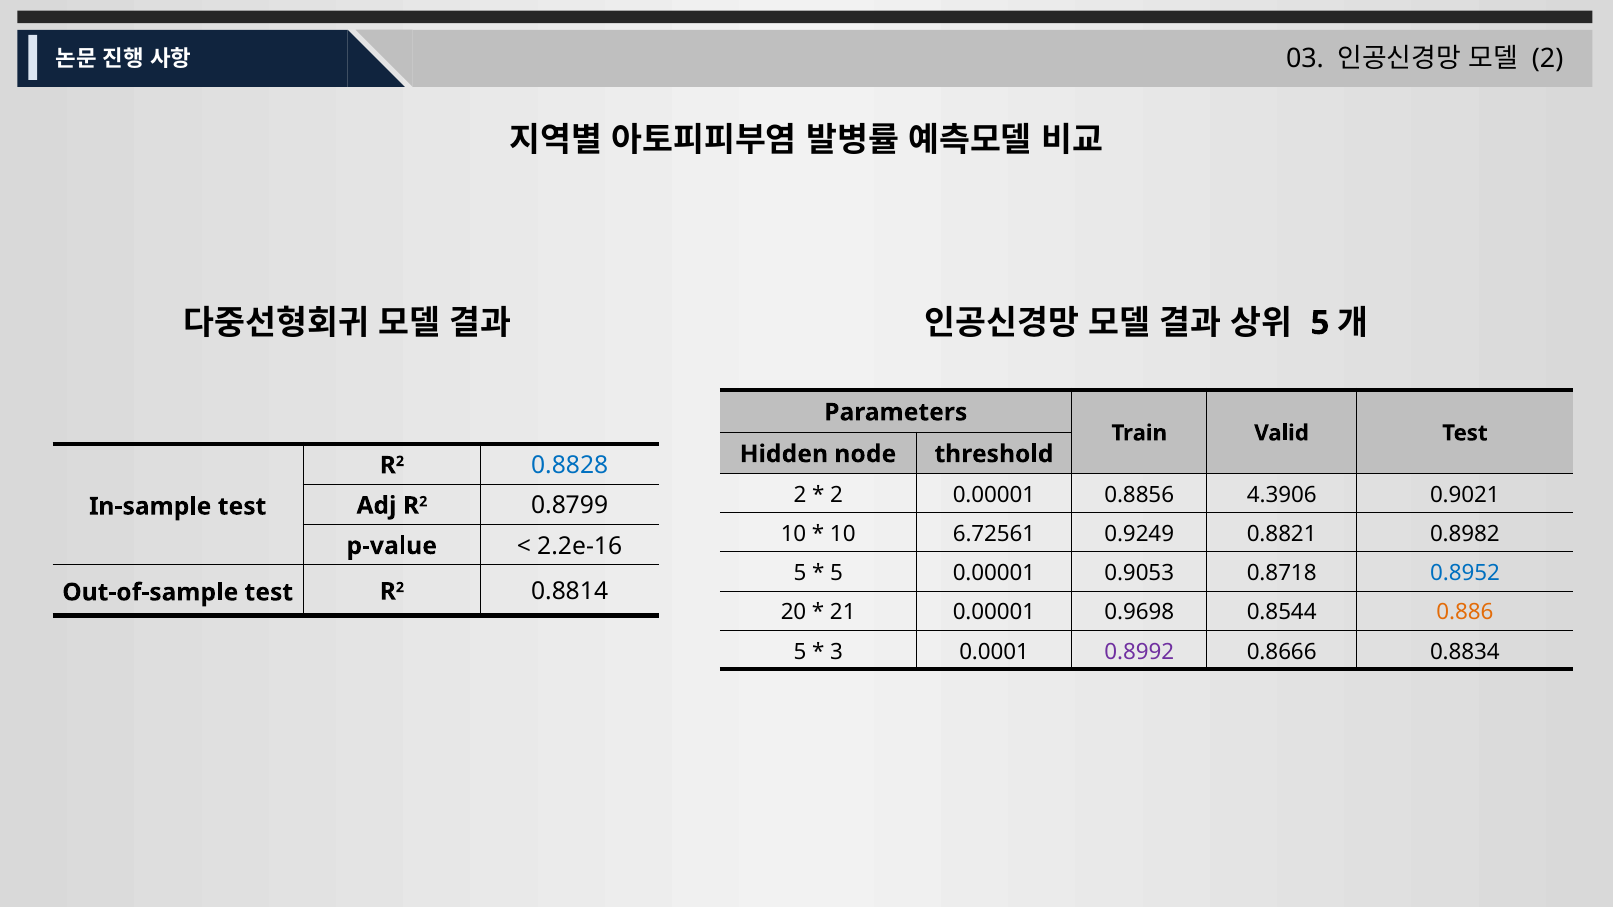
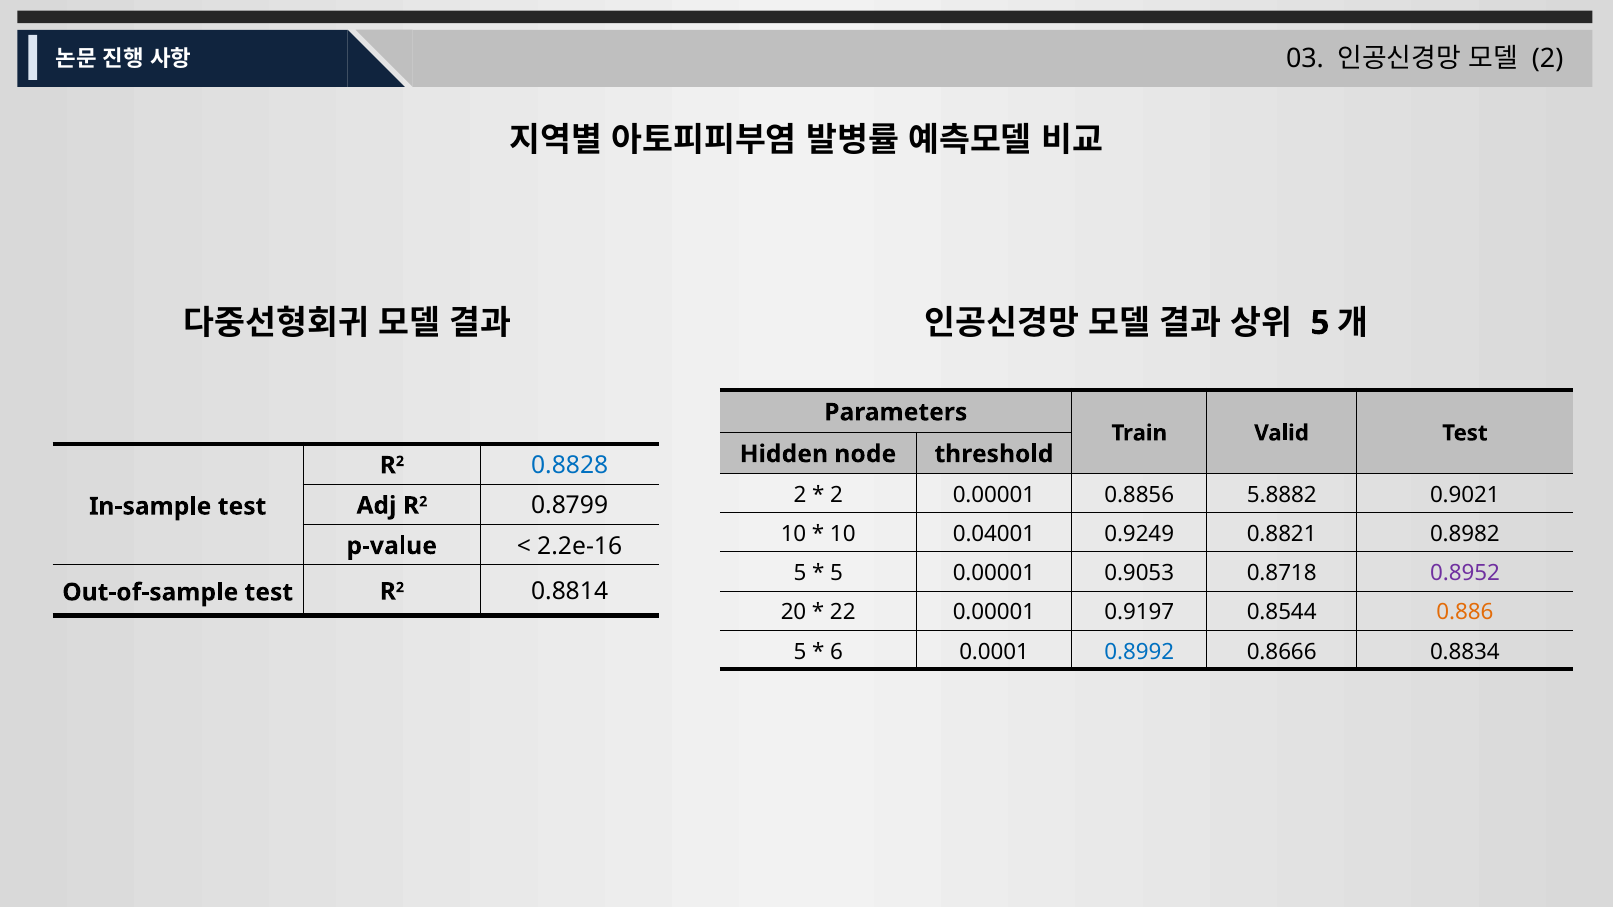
4.3906: 4.3906 -> 5.8882
6.72561: 6.72561 -> 0.04001
0.8952 colour: blue -> purple
21: 21 -> 22
0.9698: 0.9698 -> 0.9197
3: 3 -> 6
0.8992 colour: purple -> blue
